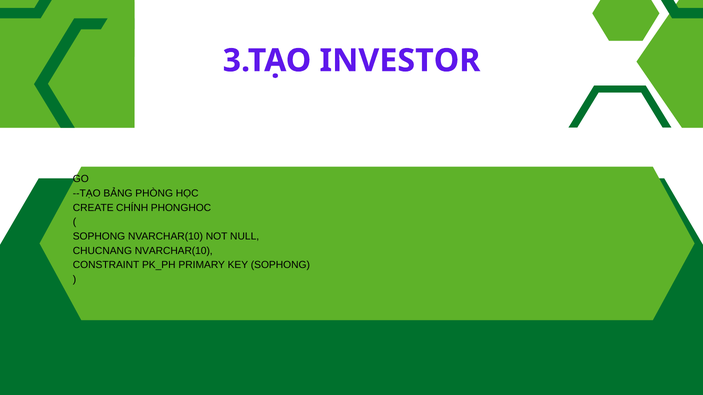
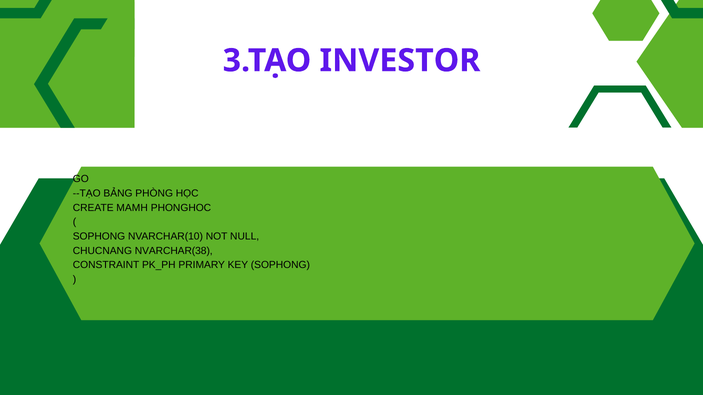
CHÍNH: CHÍNH -> MAMH
CHUCNANG NVARCHAR(10: NVARCHAR(10 -> NVARCHAR(38
